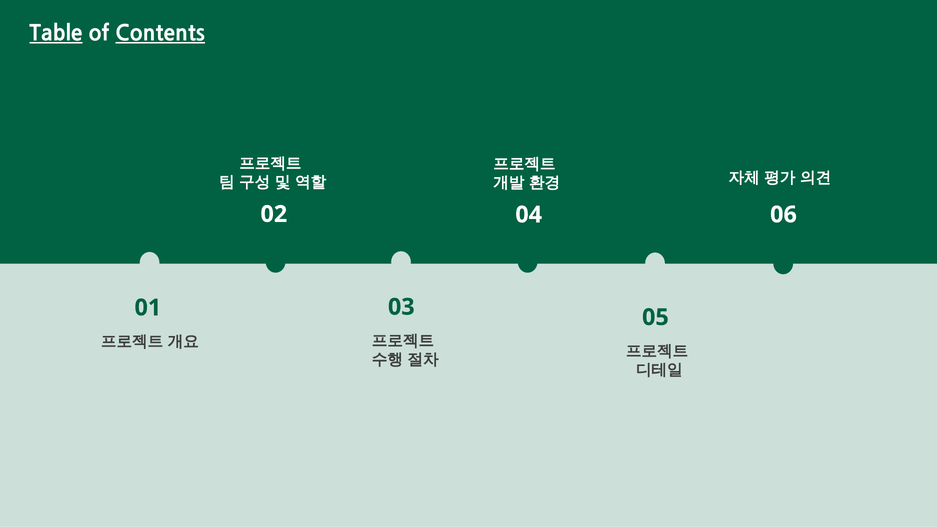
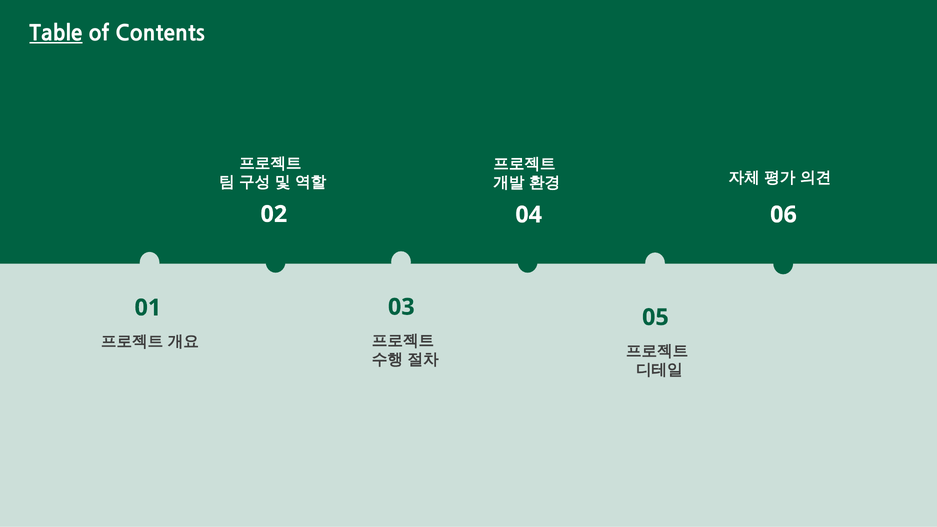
Contents underline: present -> none
